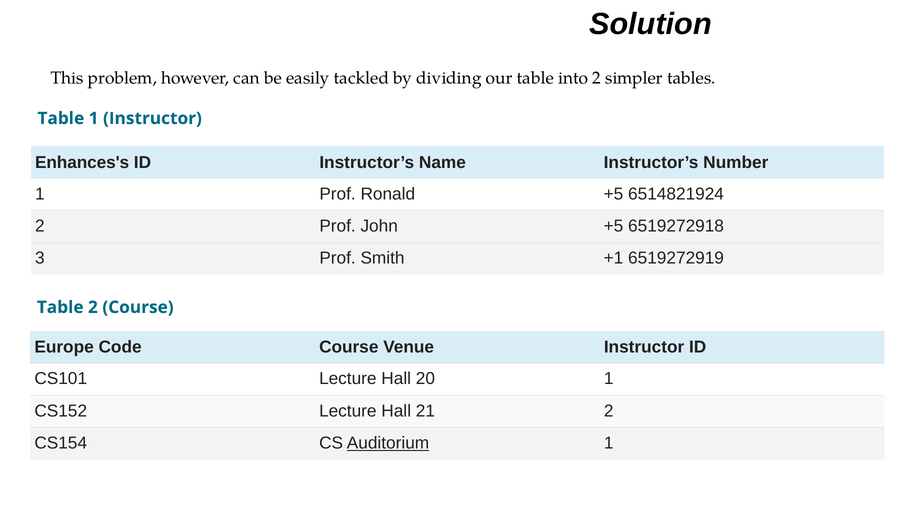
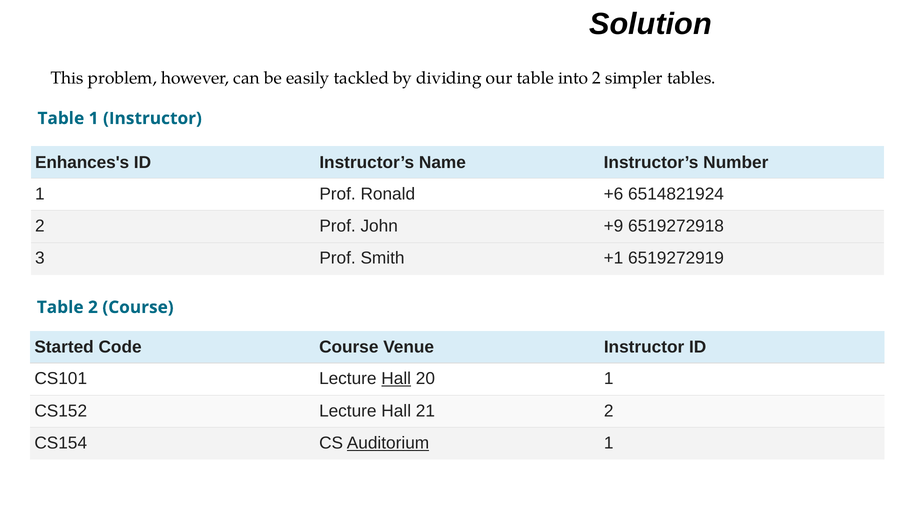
Ronald +5: +5 -> +6
John +5: +5 -> +9
Europe: Europe -> Started
Hall at (396, 379) underline: none -> present
